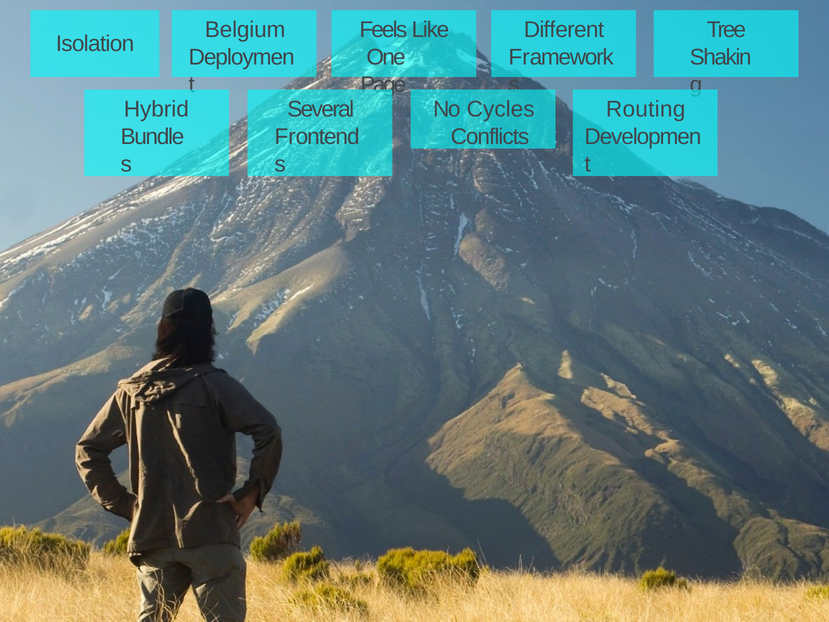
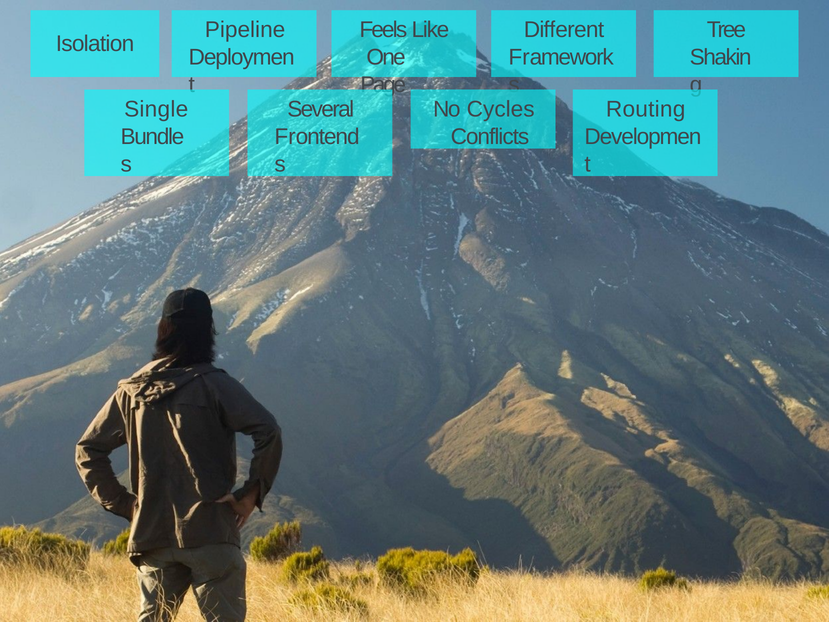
Belgium: Belgium -> Pipeline
Hybrid: Hybrid -> Single
